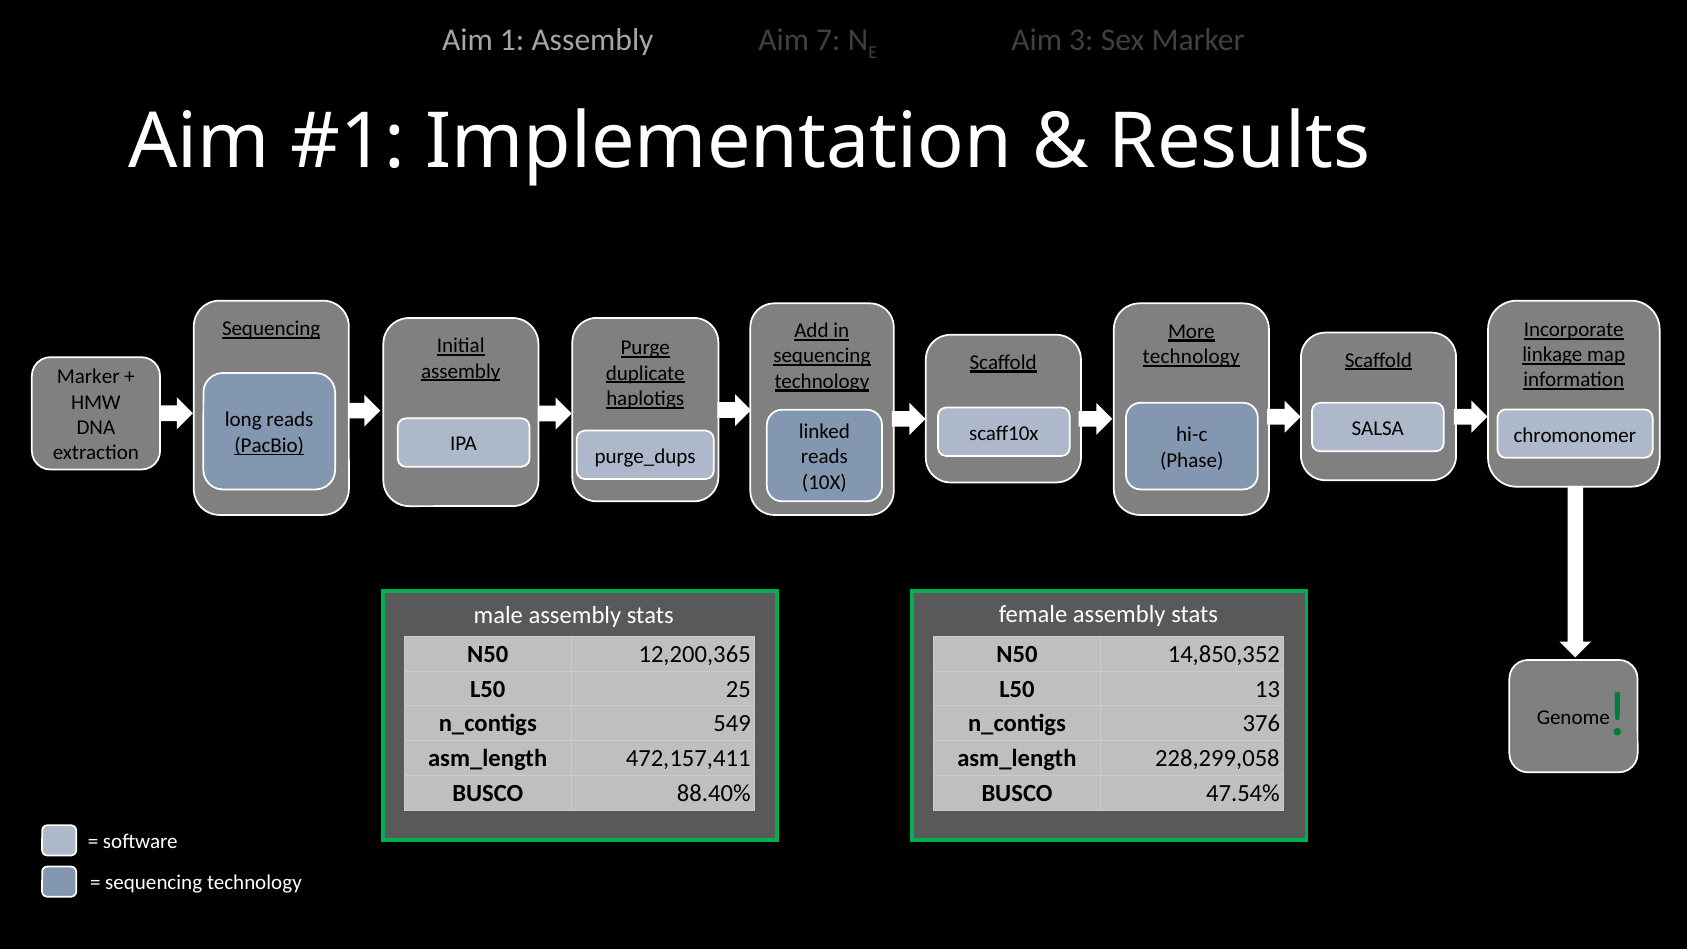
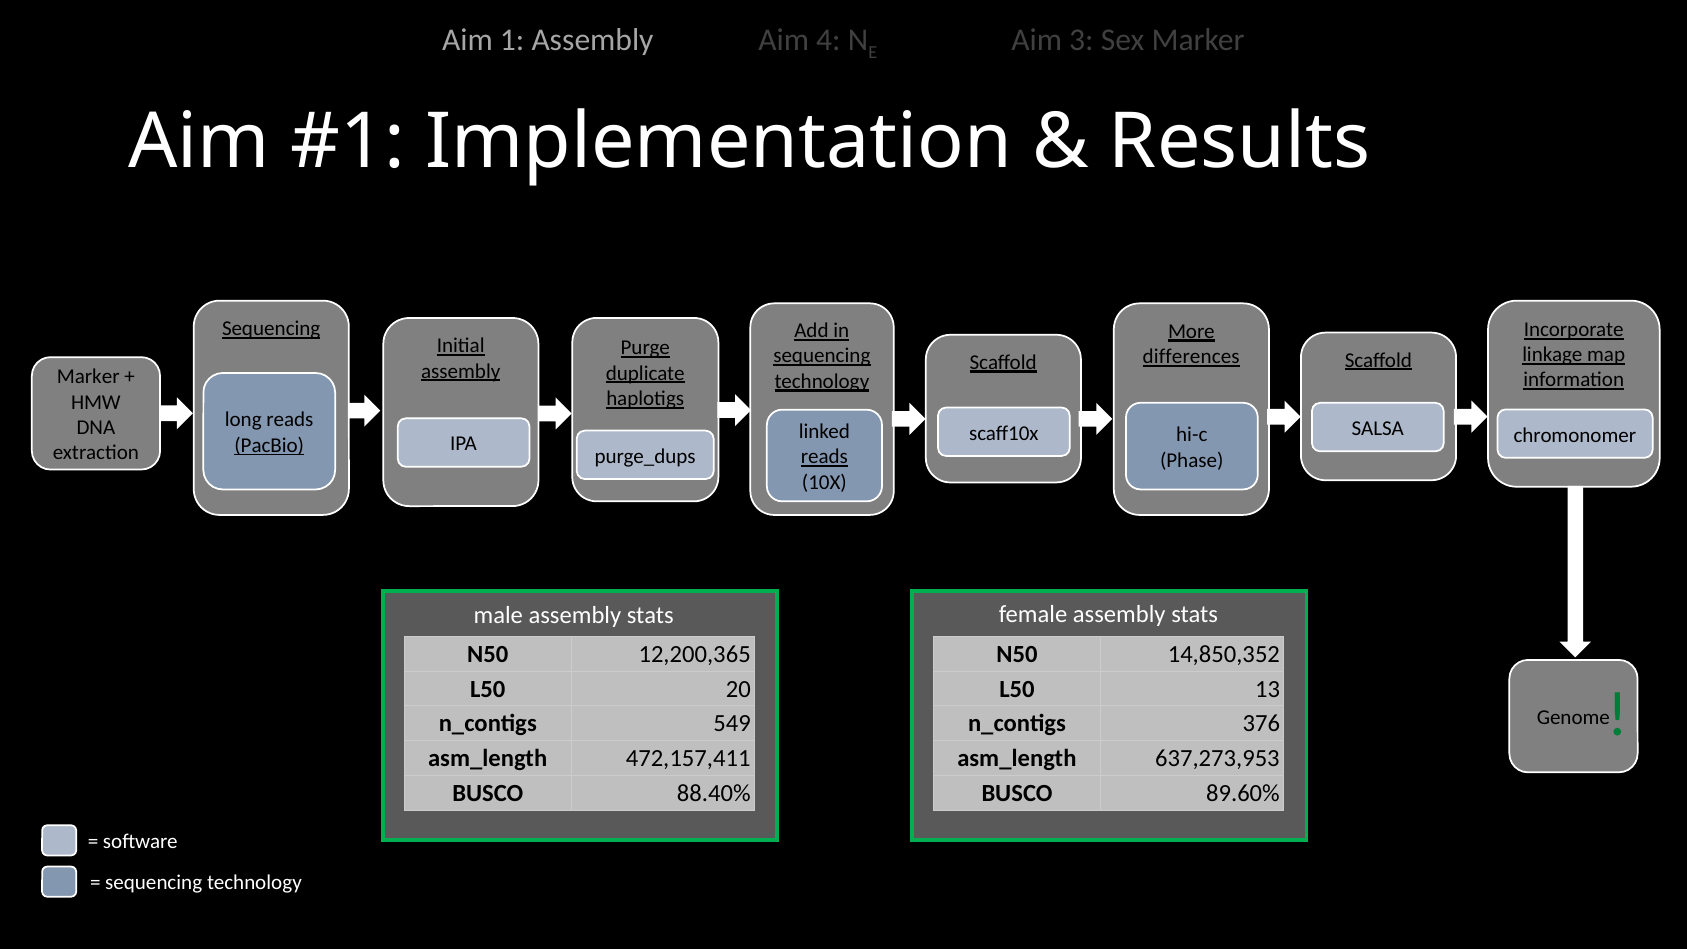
7: 7 -> 4
technology at (1191, 357): technology -> differences
reads at (824, 457) underline: none -> present
25: 25 -> 20
228,299,058: 228,299,058 -> 637,273,953
47.54%: 47.54% -> 89.60%
